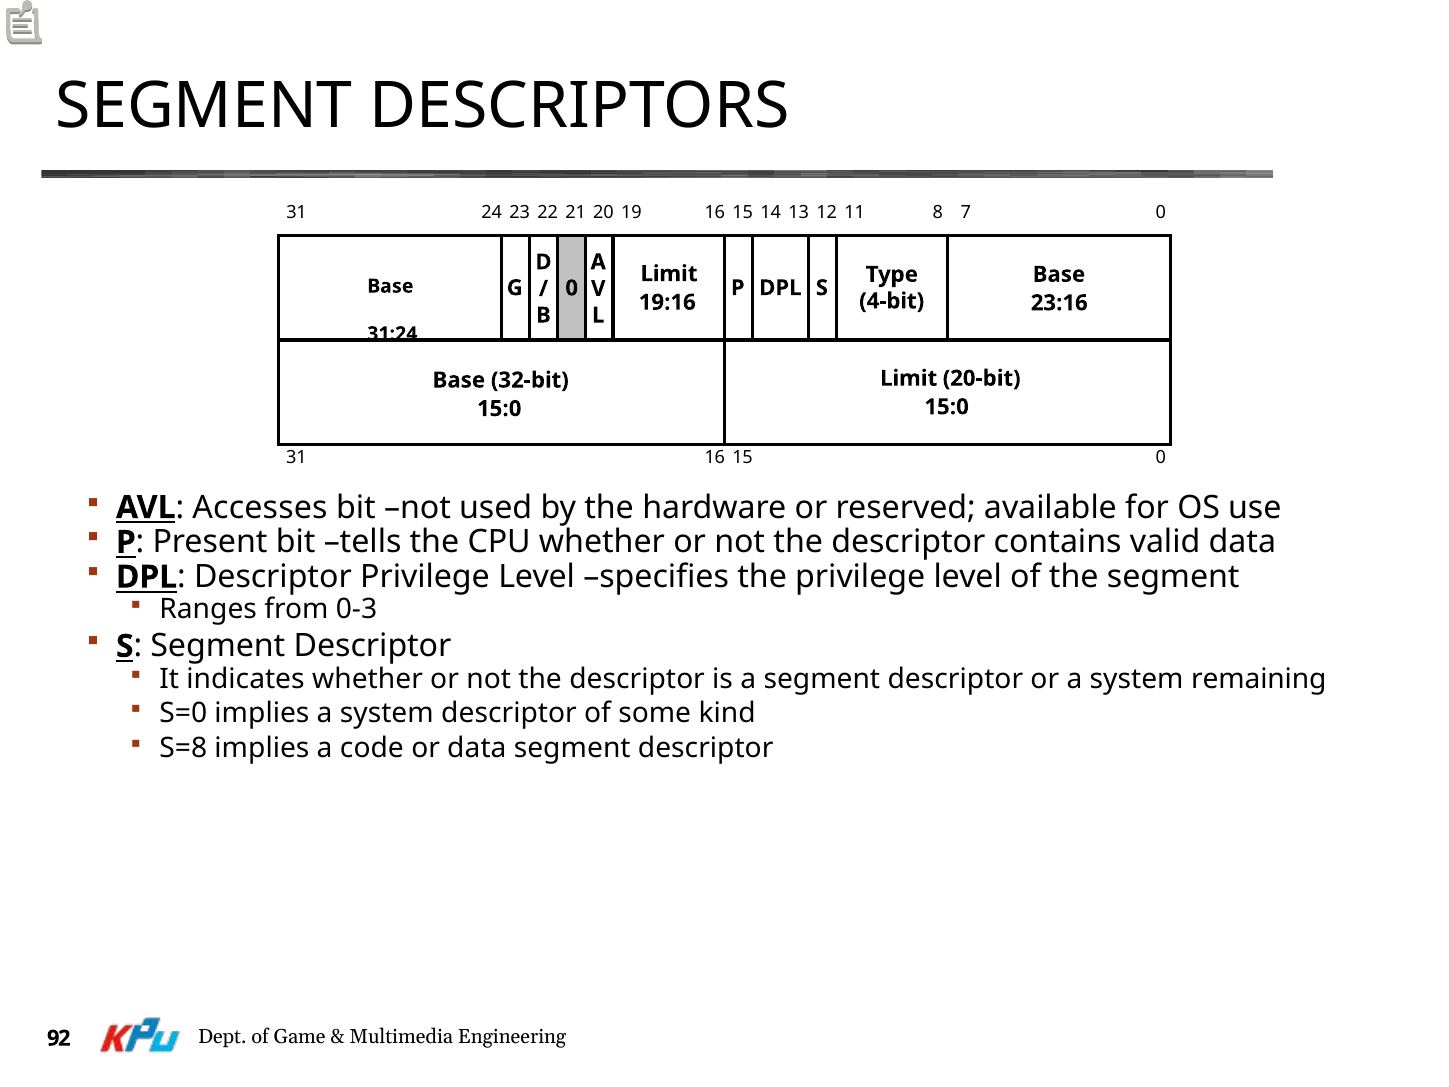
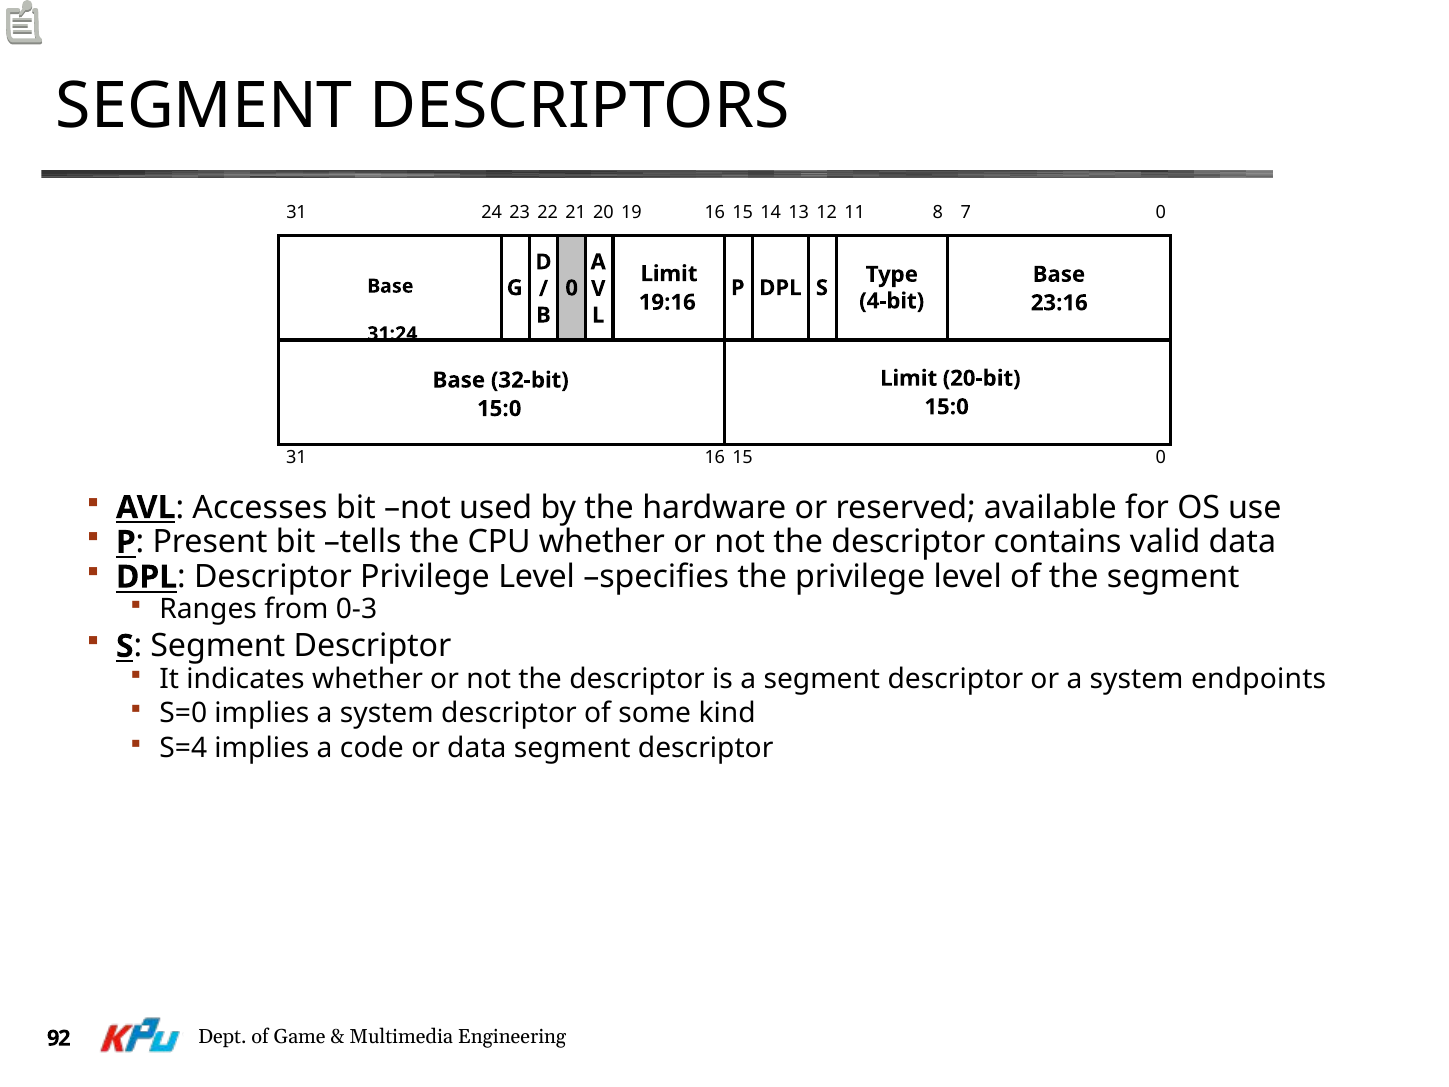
remaining: remaining -> endpoints
S=8: S=8 -> S=4
